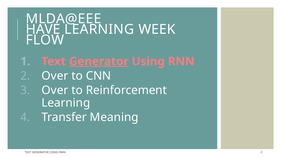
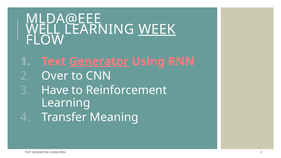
HAVE: HAVE -> WELL
WEEK underline: none -> present
Over at (55, 90): Over -> Have
